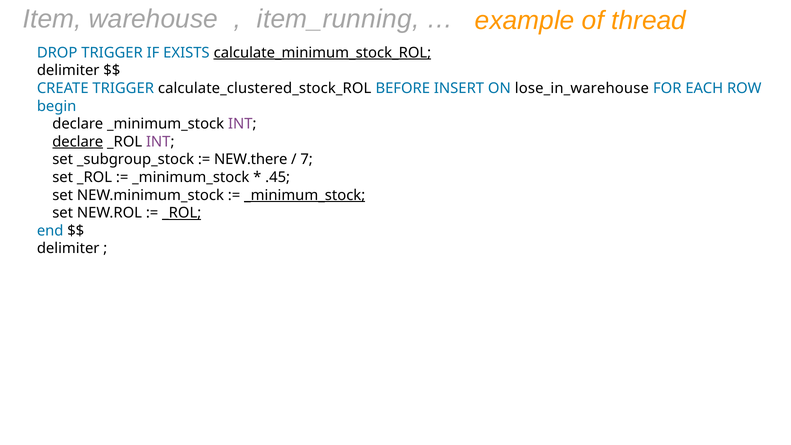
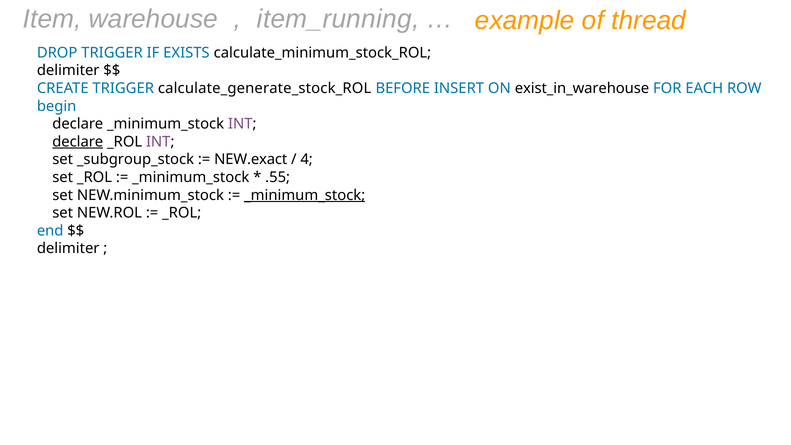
calculate_minimum_stock_ROL underline: present -> none
calculate_clustered_stock_ROL: calculate_clustered_stock_ROL -> calculate_generate_stock_ROL
lose_in_warehouse: lose_in_warehouse -> exist_in_warehouse
NEW.there: NEW.there -> NEW.exact
7: 7 -> 4
.45: .45 -> .55
_ROL at (182, 213) underline: present -> none
